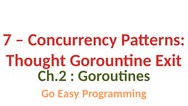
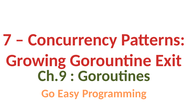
Thought: Thought -> Growing
Ch.2: Ch.2 -> Ch.9
